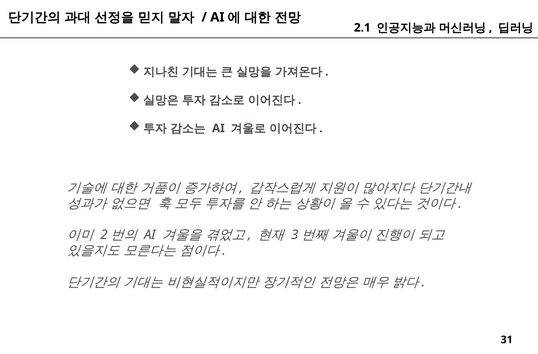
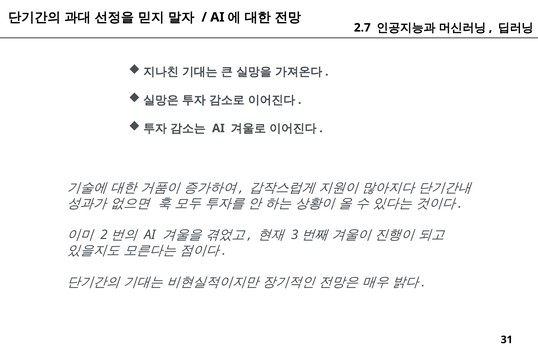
2.1: 2.1 -> 2.7
